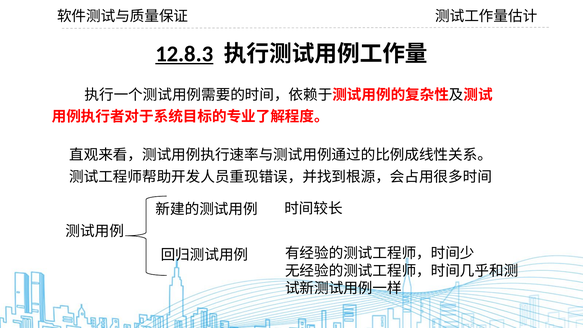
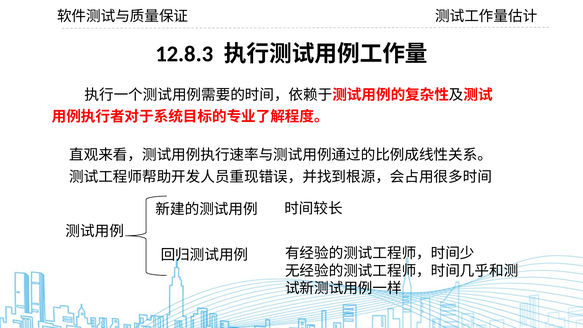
12.8.3 underline: present -> none
